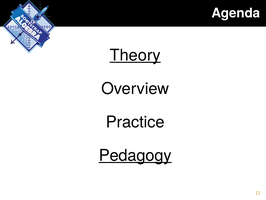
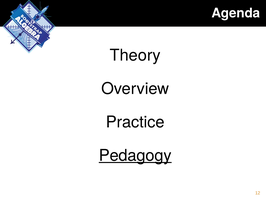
Theory underline: present -> none
